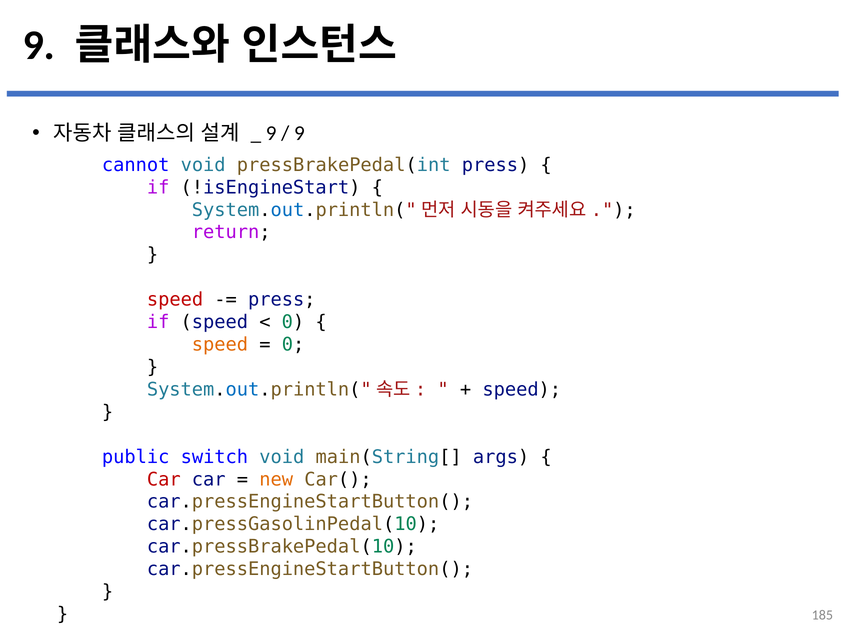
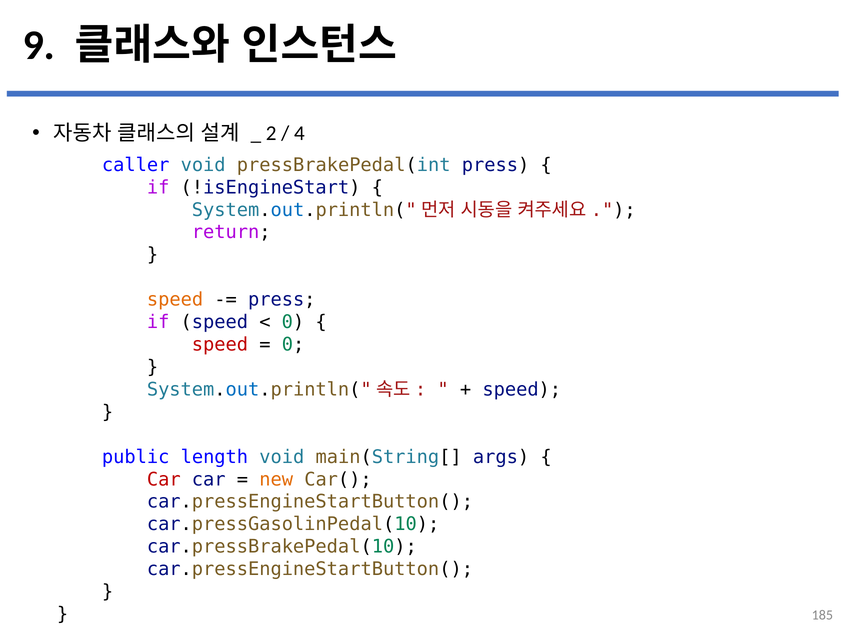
9 at (271, 133): 9 -> 2
9 at (299, 133): 9 -> 4
cannot: cannot -> caller
speed at (175, 300) colour: red -> orange
speed at (220, 345) colour: orange -> red
switch: switch -> length
